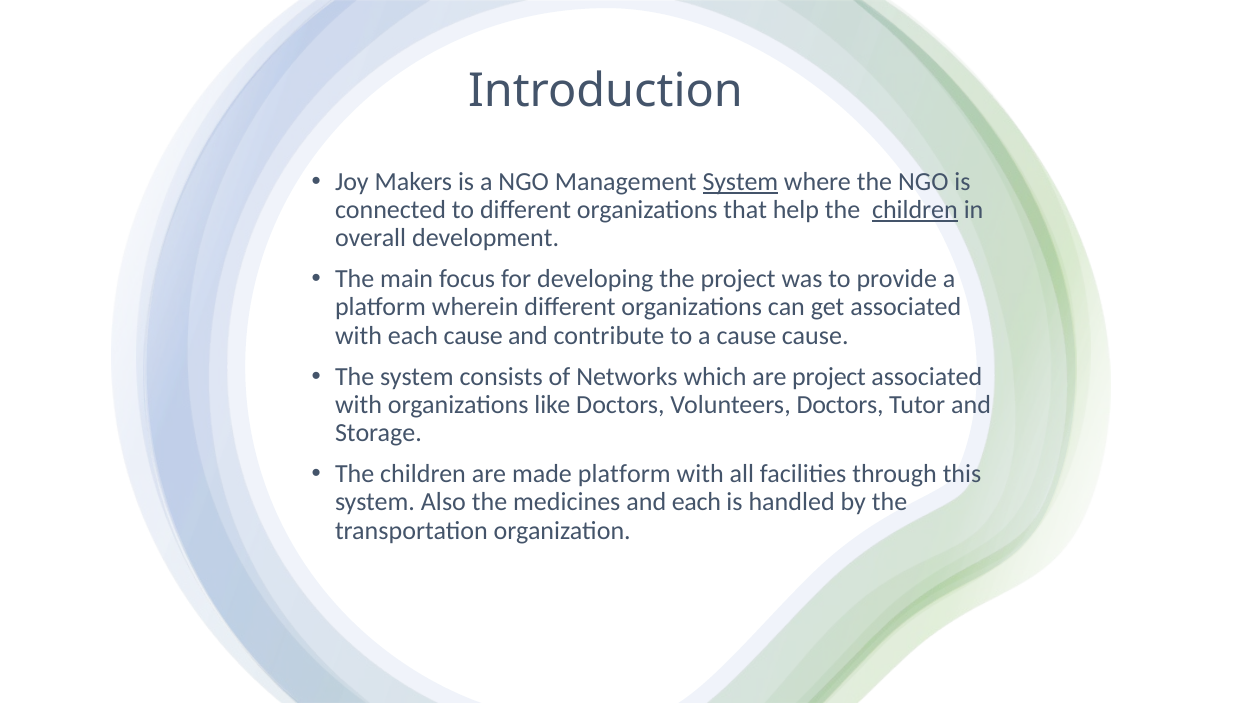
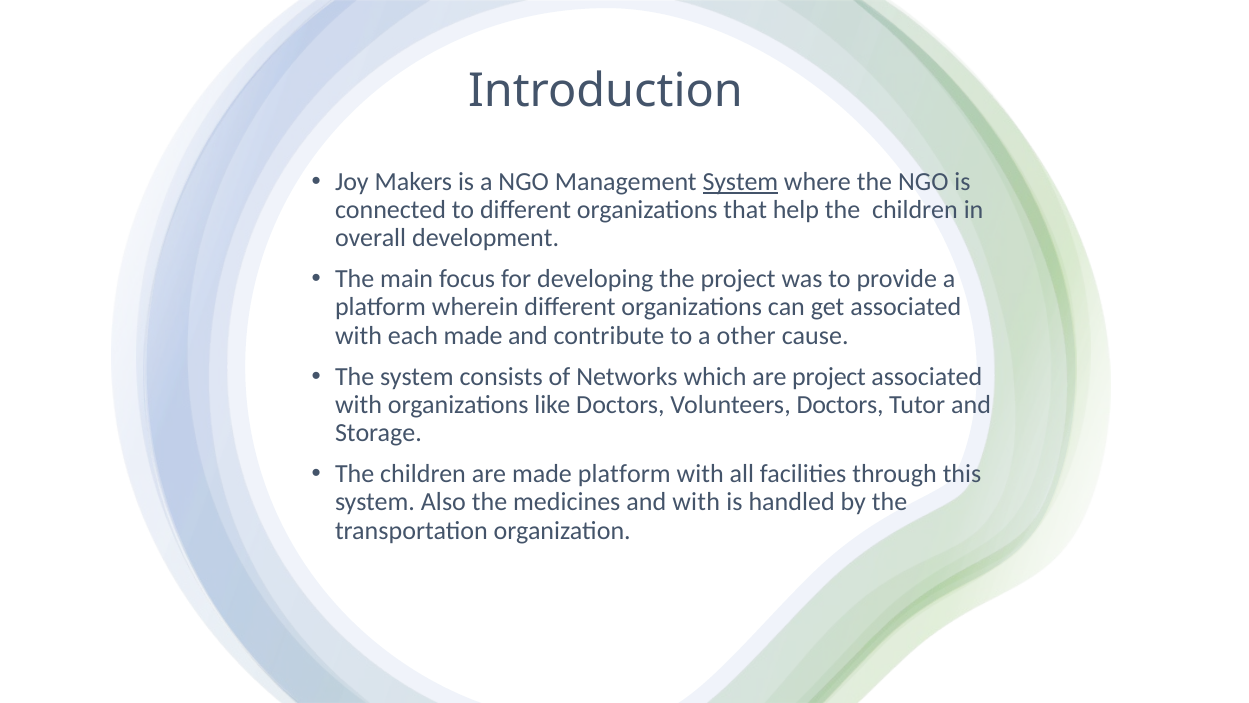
children at (915, 210) underline: present -> none
each cause: cause -> made
a cause: cause -> other
and each: each -> with
